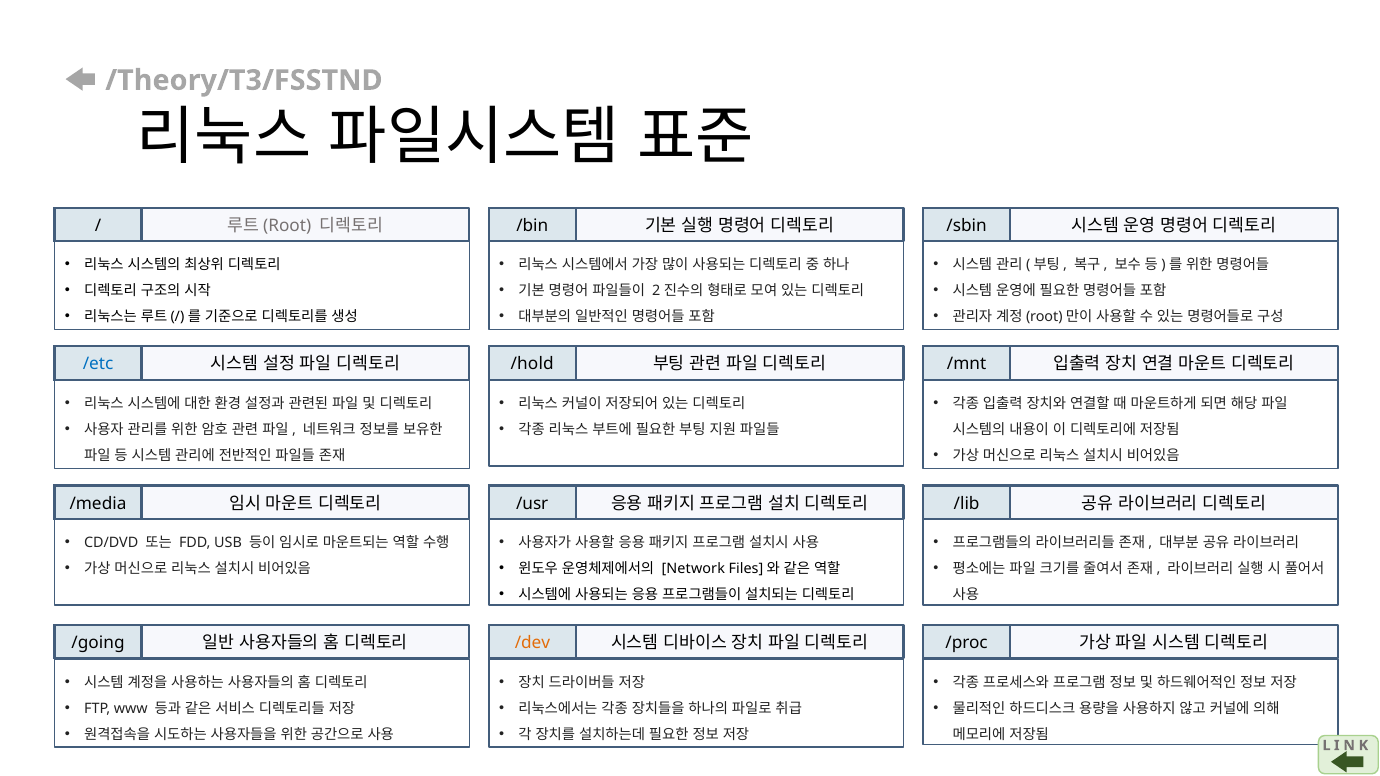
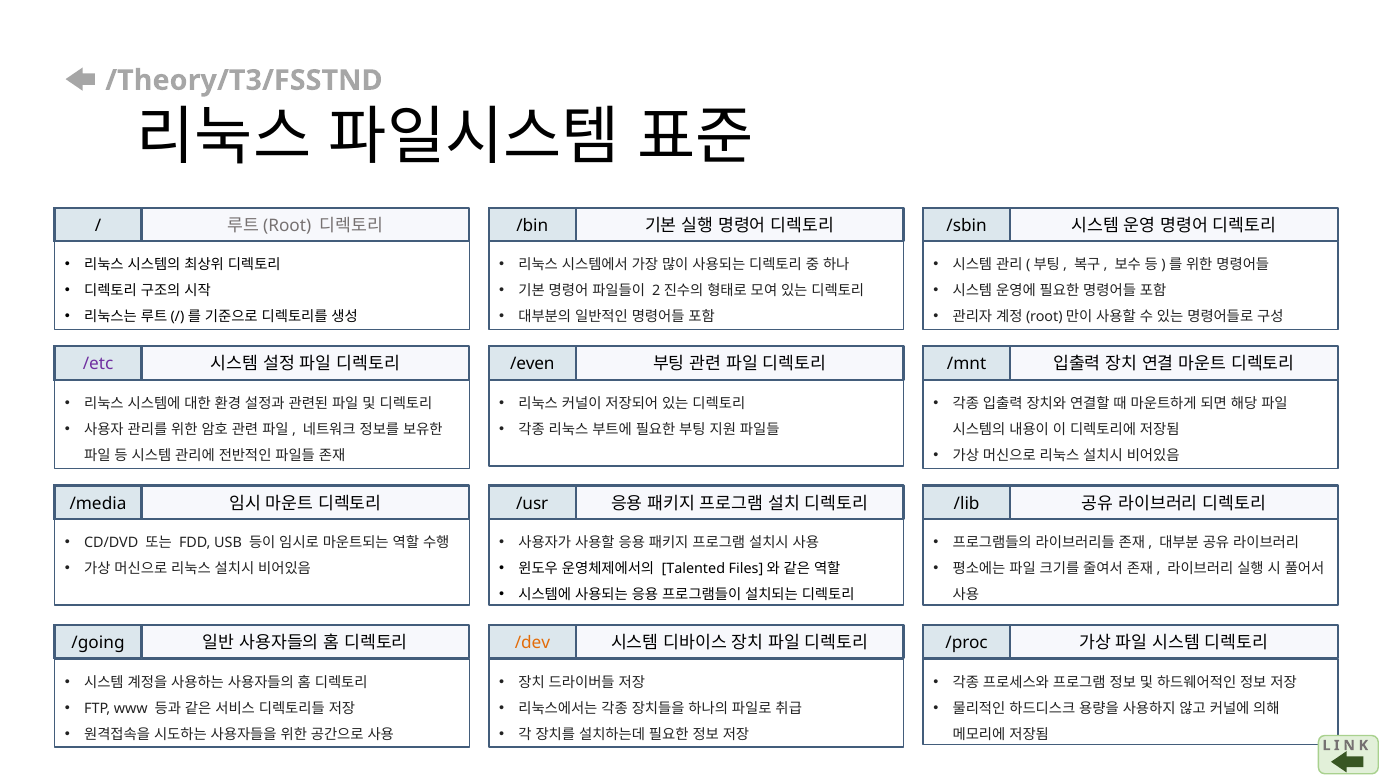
/etc colour: blue -> purple
/hold: /hold -> /even
Network: Network -> Talented
